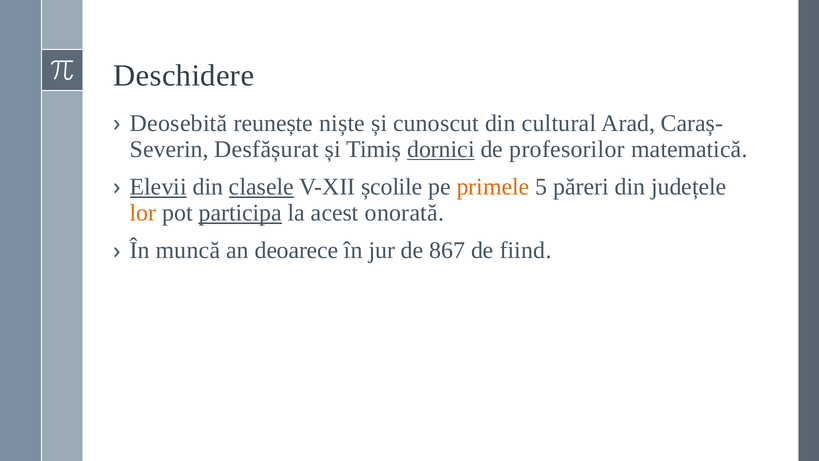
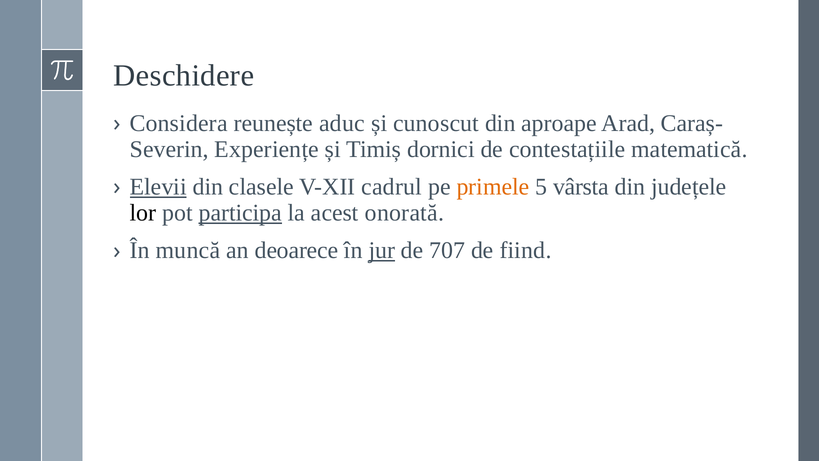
Deosebită: Deosebită -> Considera
niște: niște -> aduc
cultural: cultural -> aproape
Desfășurat: Desfășurat -> Experiențe
dornici underline: present -> none
profesorilor: profesorilor -> contestațiile
clasele underline: present -> none
școlile: școlile -> cadrul
păreri: păreri -> vârsta
lor colour: orange -> black
jur underline: none -> present
867: 867 -> 707
